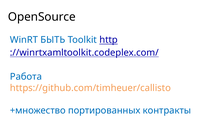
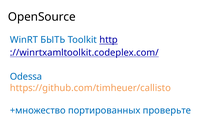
Работа: Работа -> Odessa
контракты: контракты -> проверьте
